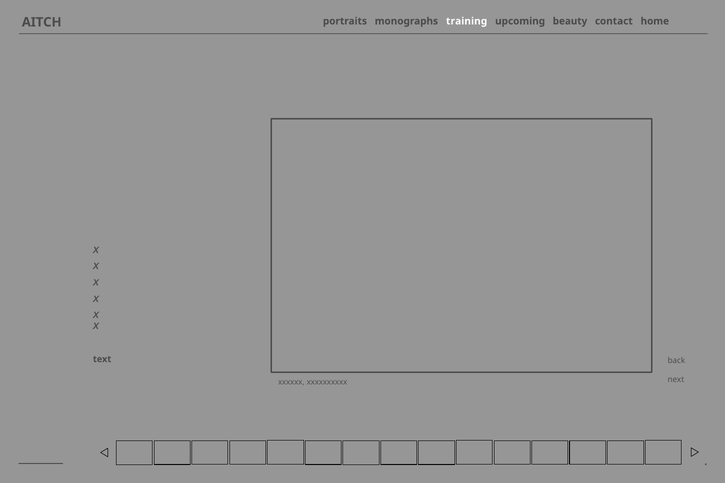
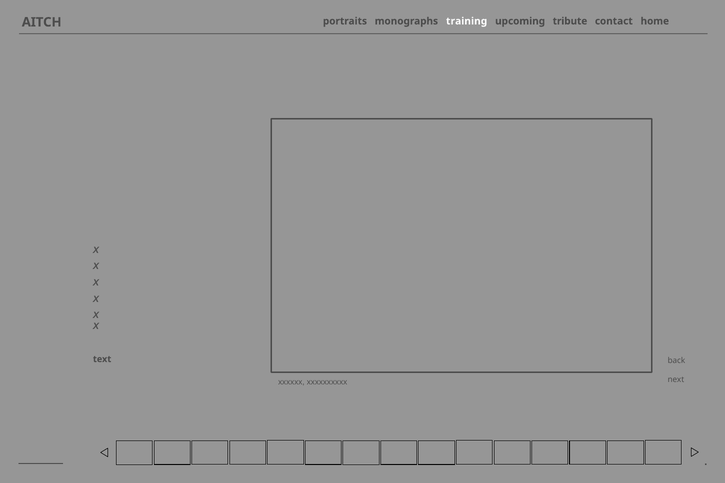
beauty: beauty -> tribute
